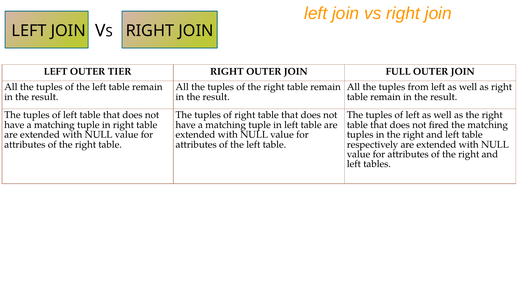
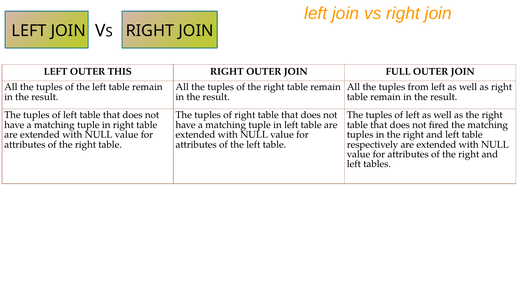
TIER: TIER -> THIS
